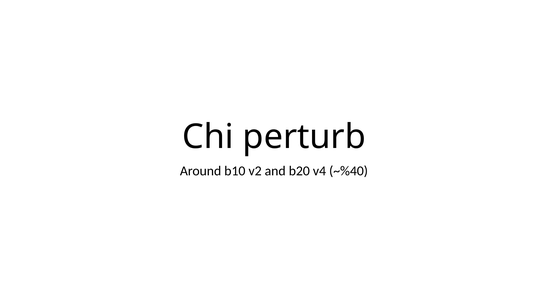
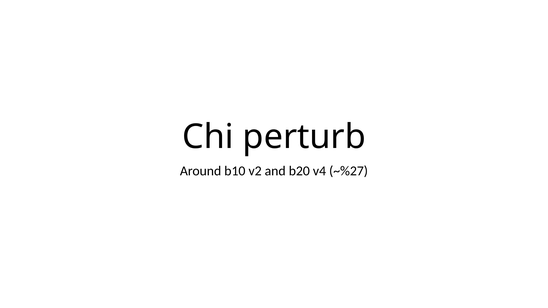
~%40: ~%40 -> ~%27
